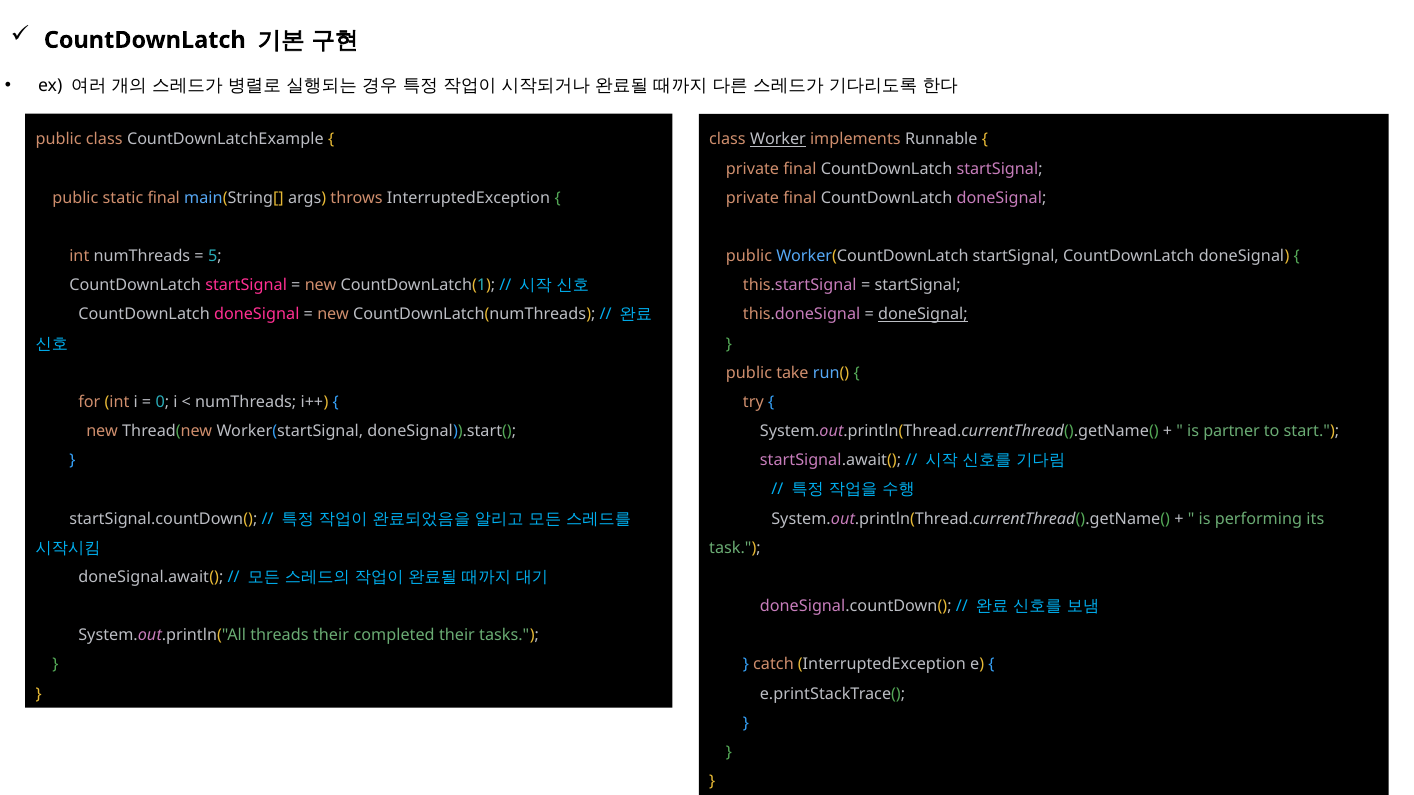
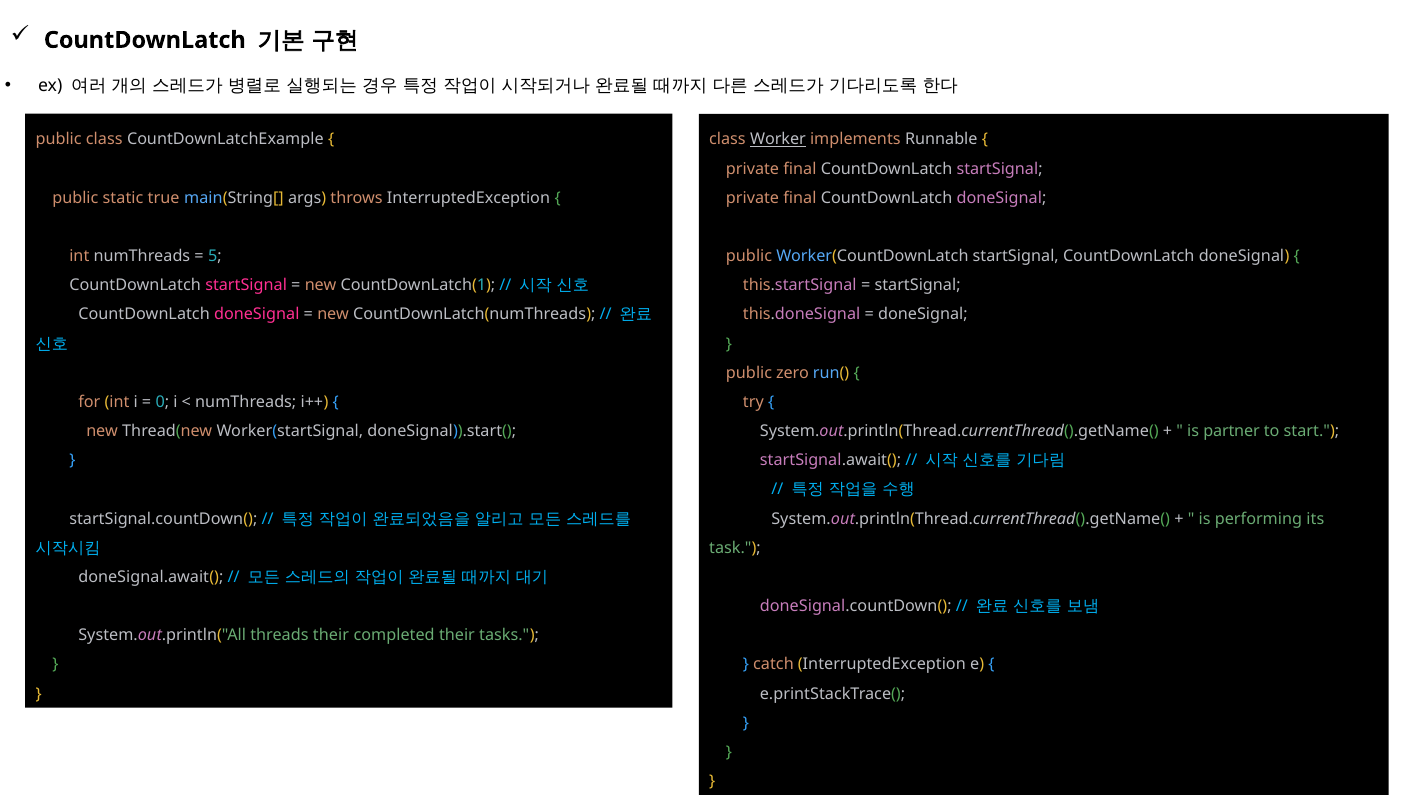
static final: final -> true
doneSignal at (923, 315) underline: present -> none
take: take -> zero
